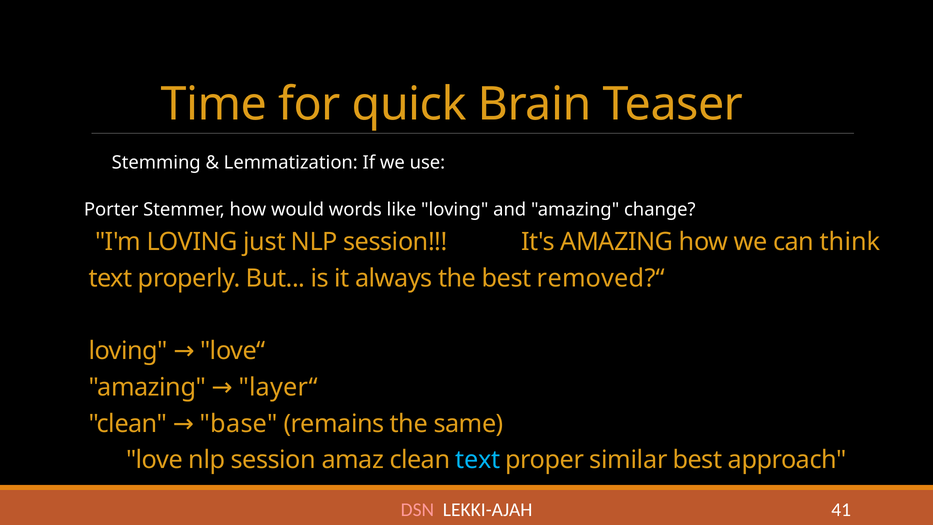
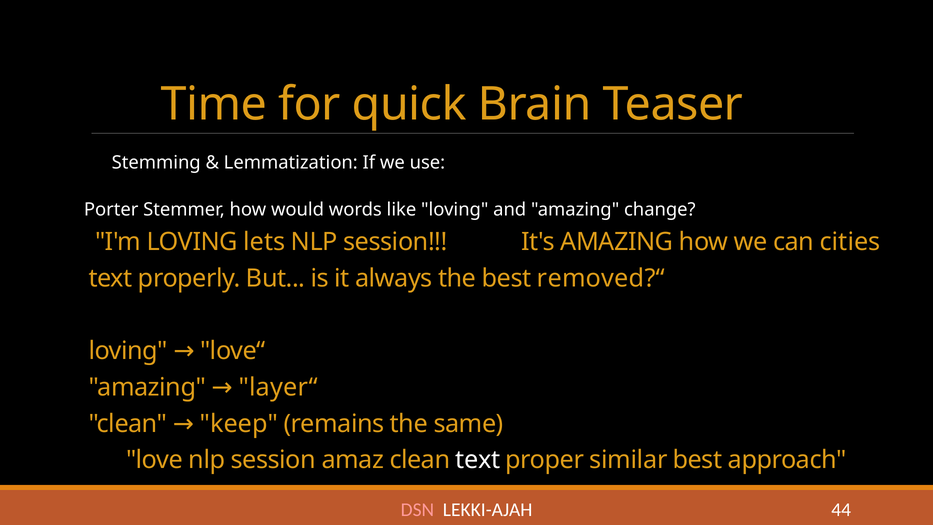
just: just -> lets
think: think -> cities
base: base -> keep
text at (478, 460) colour: light blue -> white
41: 41 -> 44
